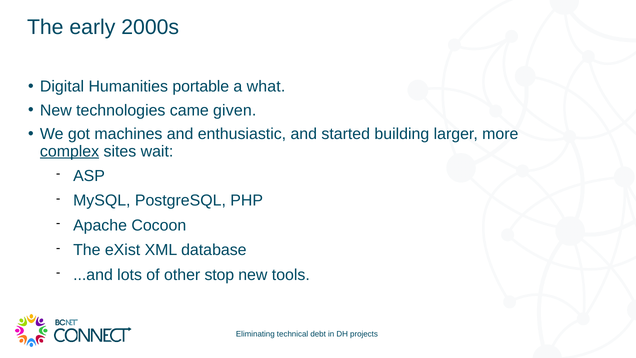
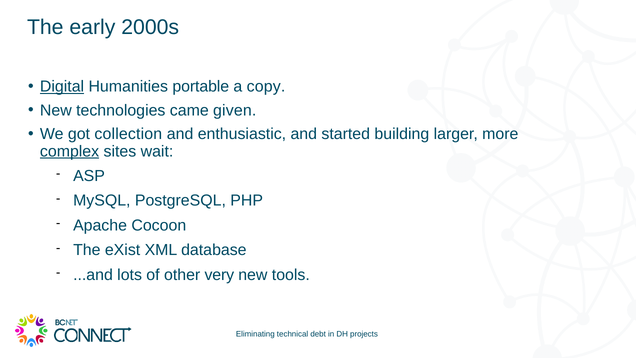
Digital underline: none -> present
what: what -> copy
machines: machines -> collection
stop: stop -> very
